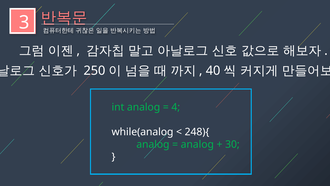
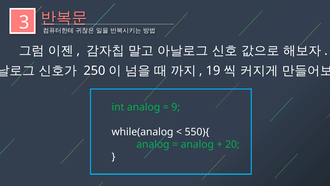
40: 40 -> 19
4: 4 -> 9
248){: 248){ -> 550){
30: 30 -> 20
